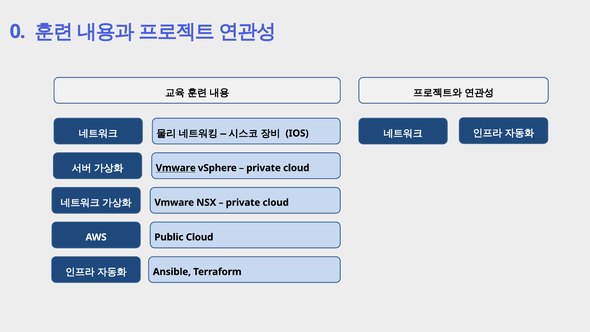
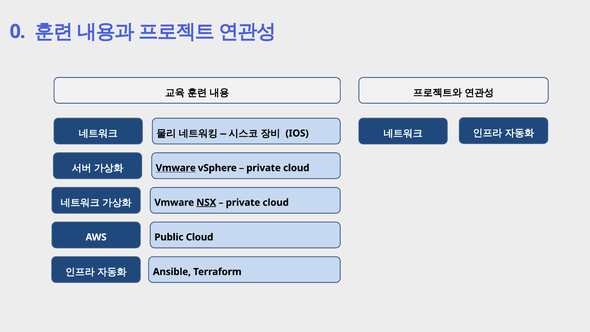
NSX underline: none -> present
